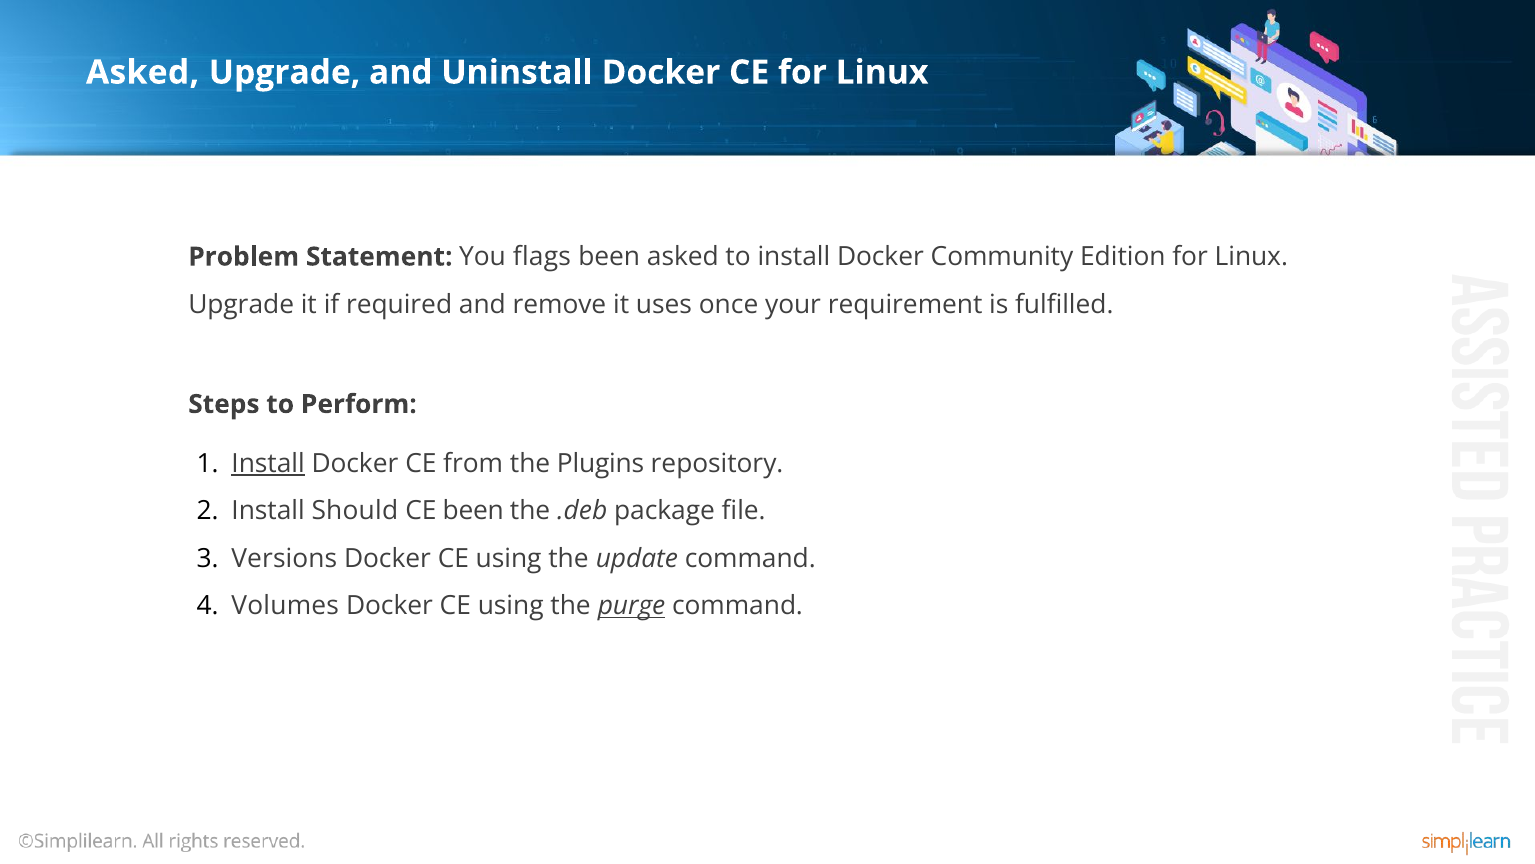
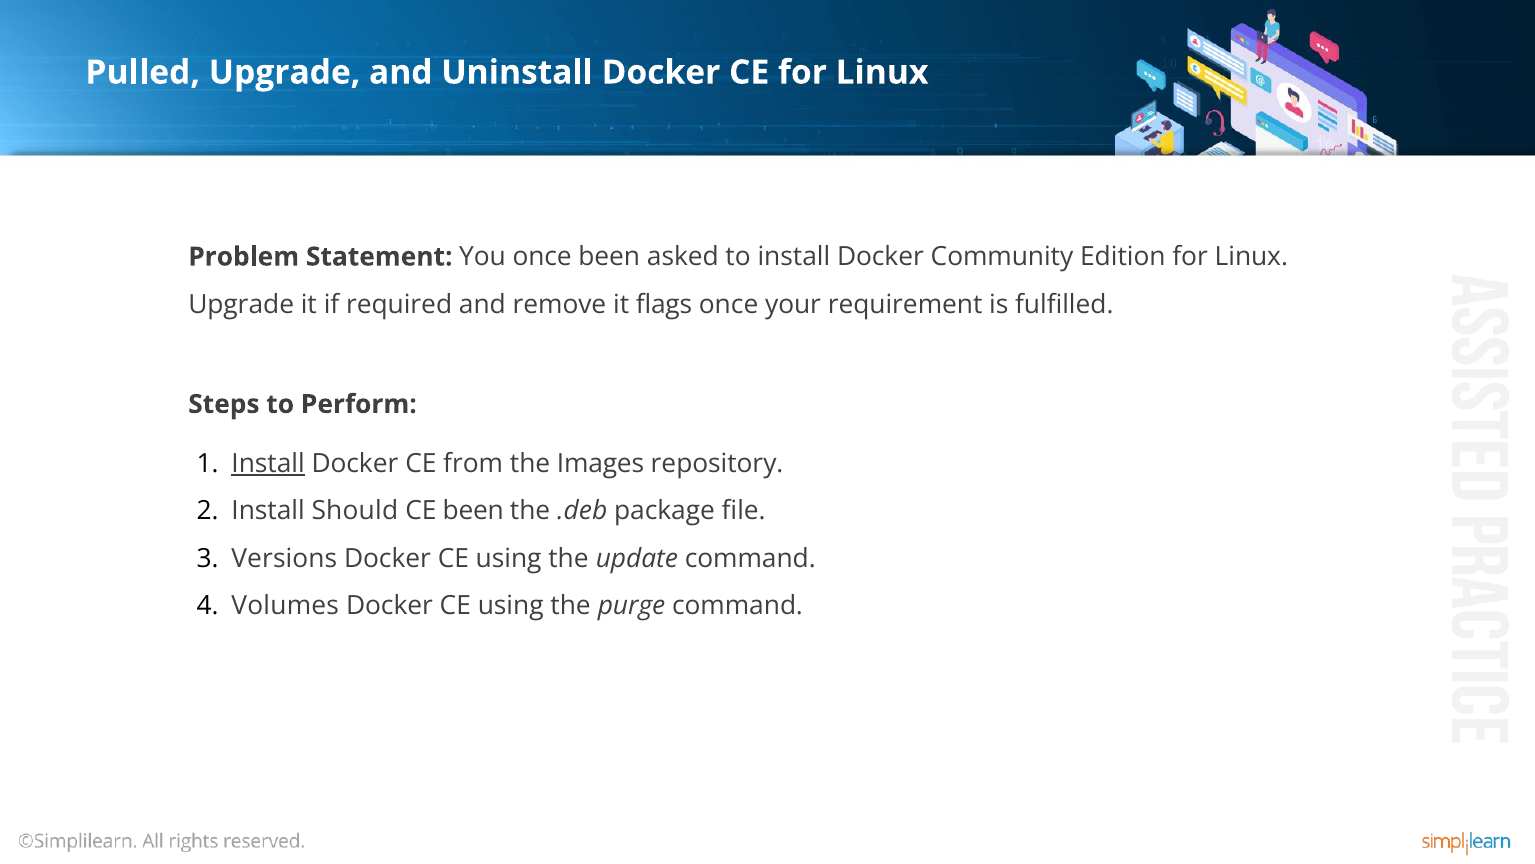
Asked at (143, 72): Asked -> Pulled
You flags: flags -> once
uses: uses -> flags
Plugins: Plugins -> Images
purge underline: present -> none
